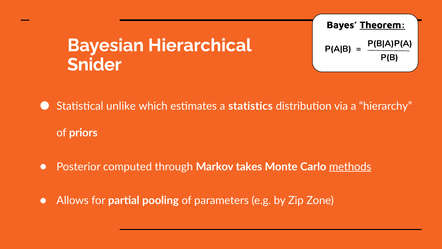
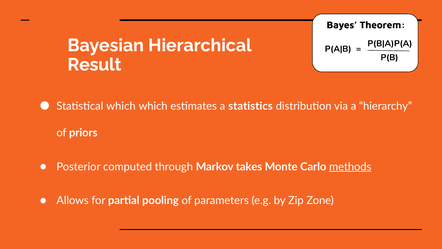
Theorem underline: present -> none
Snider: Snider -> Result
Statistical unlike: unlike -> which
